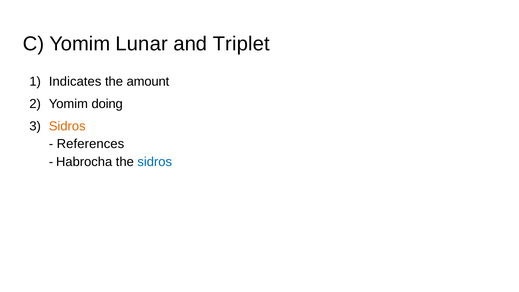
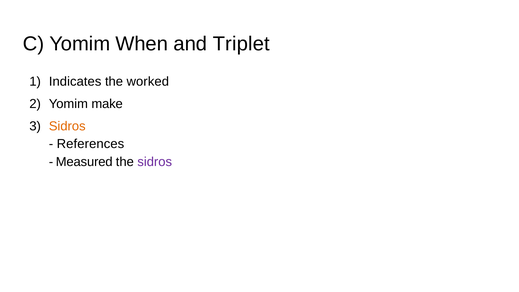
Lunar: Lunar -> When
amount: amount -> worked
doing: doing -> make
Habrocha: Habrocha -> Measured
sidros at (155, 162) colour: blue -> purple
